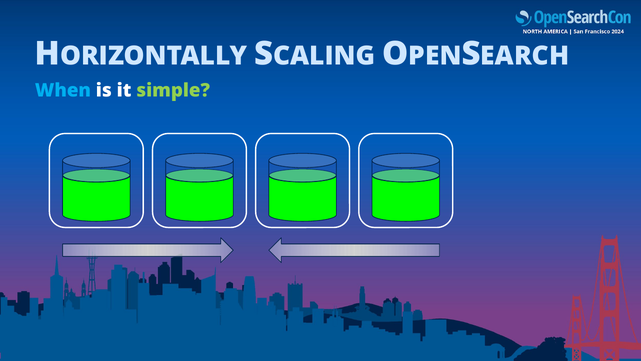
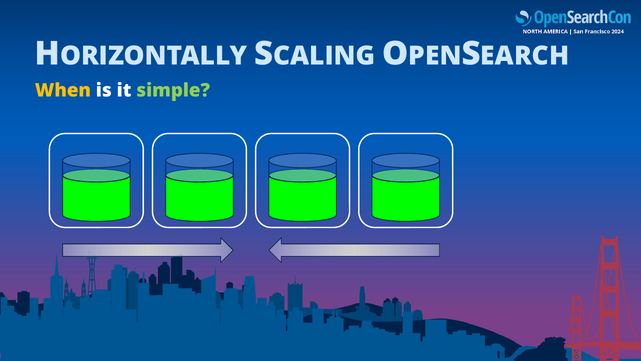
When colour: light blue -> yellow
